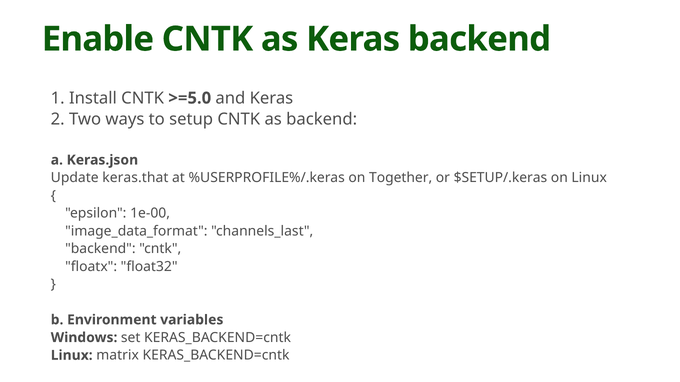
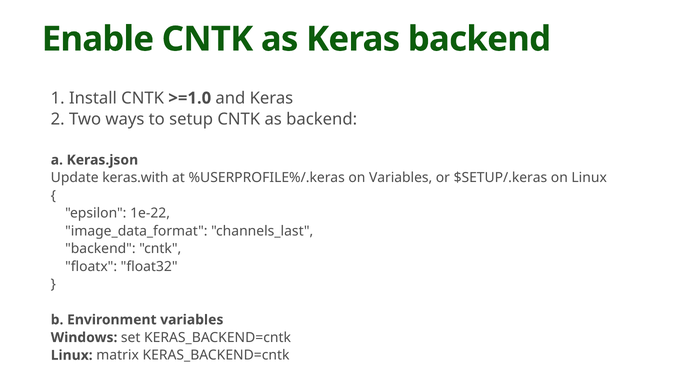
>=5.0: >=5.0 -> >=1.0
keras.that: keras.that -> keras.with
on Together: Together -> Variables
1e-00: 1e-00 -> 1e-22
